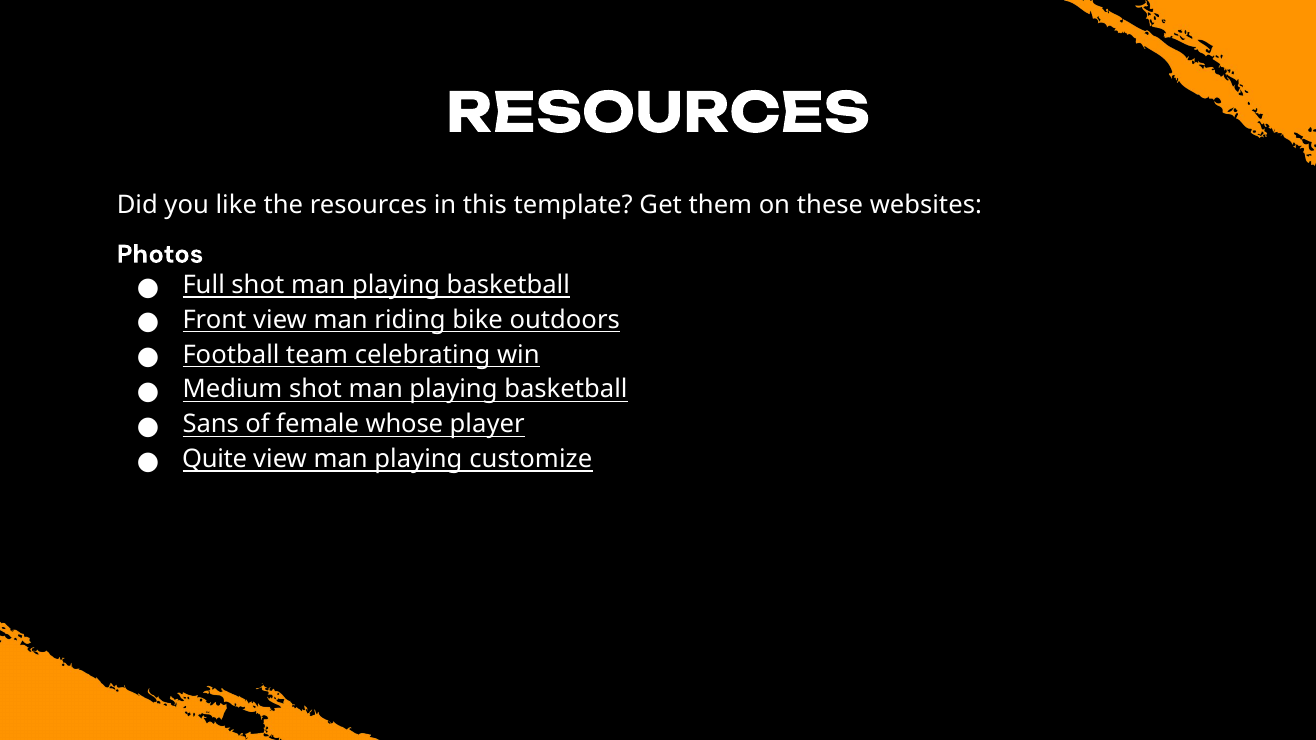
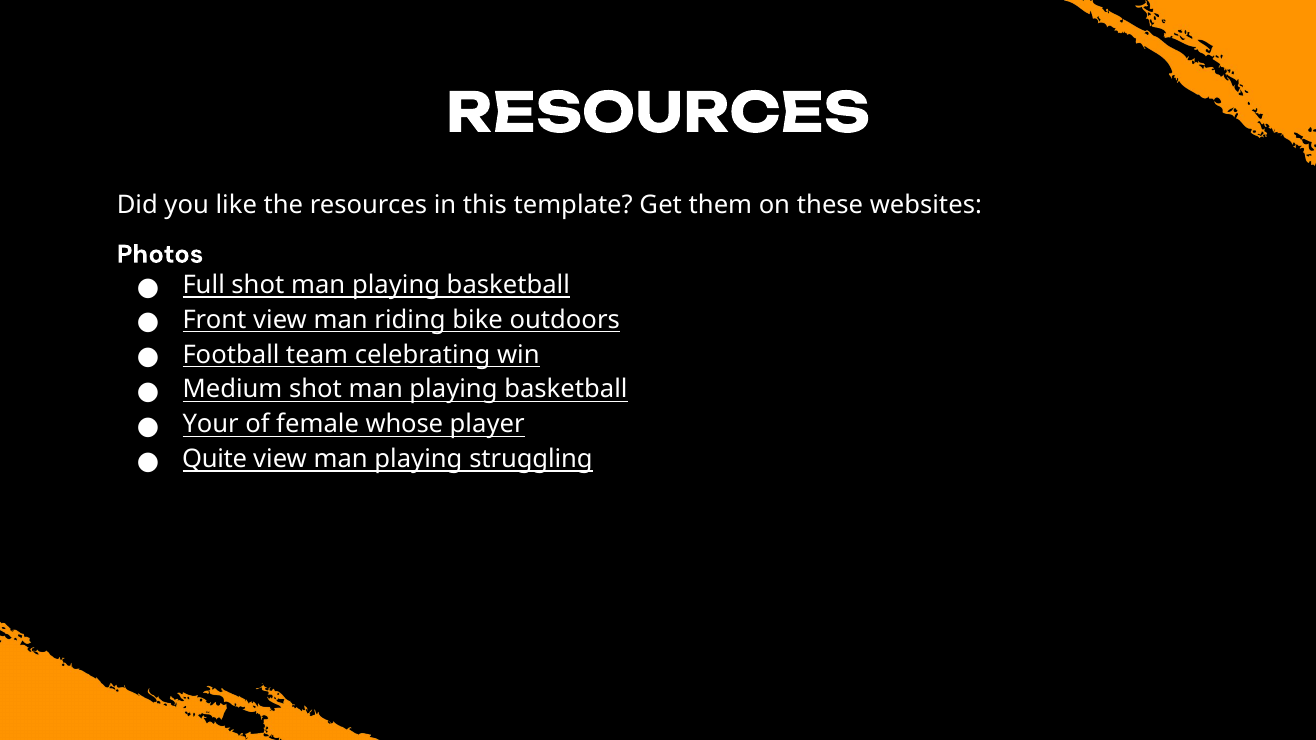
Sans: Sans -> Your
customize: customize -> struggling
